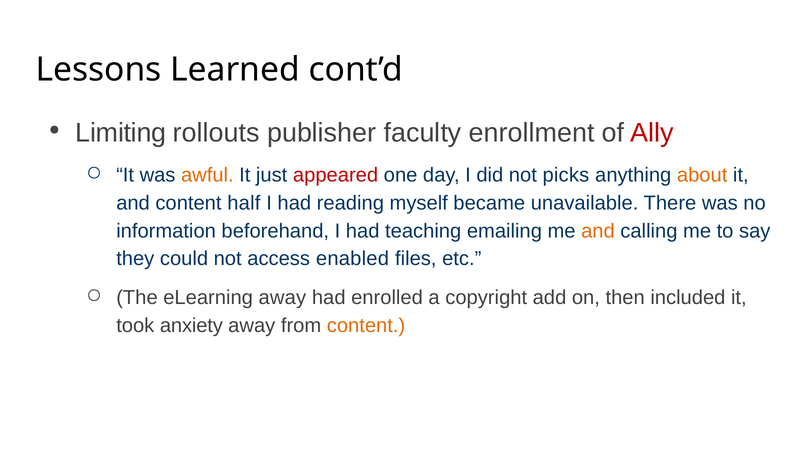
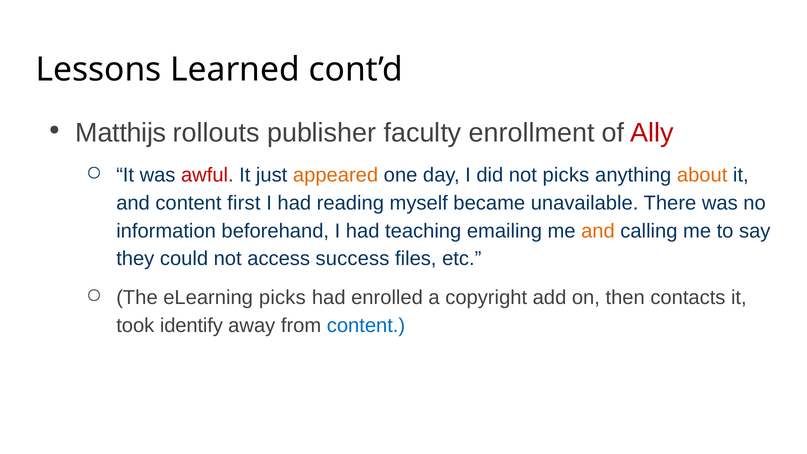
Limiting: Limiting -> Matthijs
awful colour: orange -> red
appeared colour: red -> orange
half: half -> first
enabled: enabled -> success
eLearning away: away -> picks
included: included -> contacts
anxiety: anxiety -> identify
content at (366, 326) colour: orange -> blue
